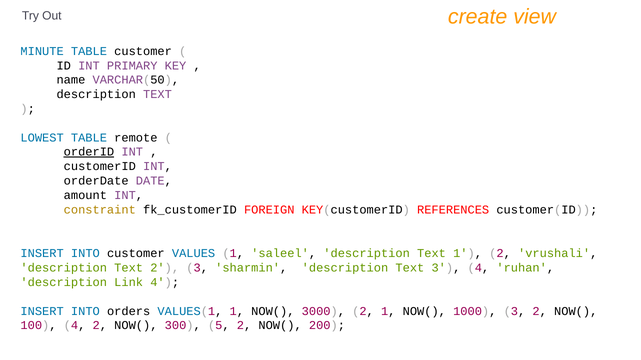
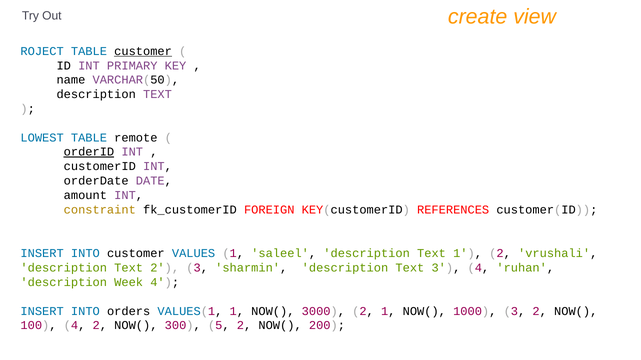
MINUTE: MINUTE -> ROJECT
customer at (143, 51) underline: none -> present
Link: Link -> Week
